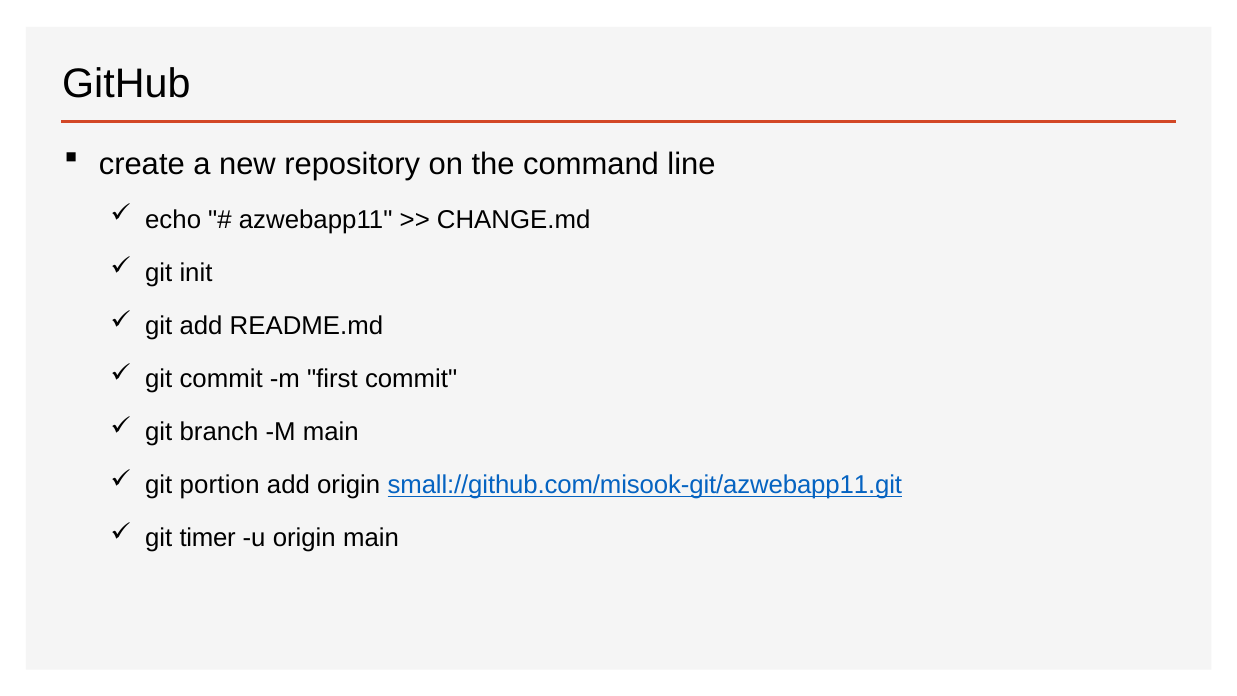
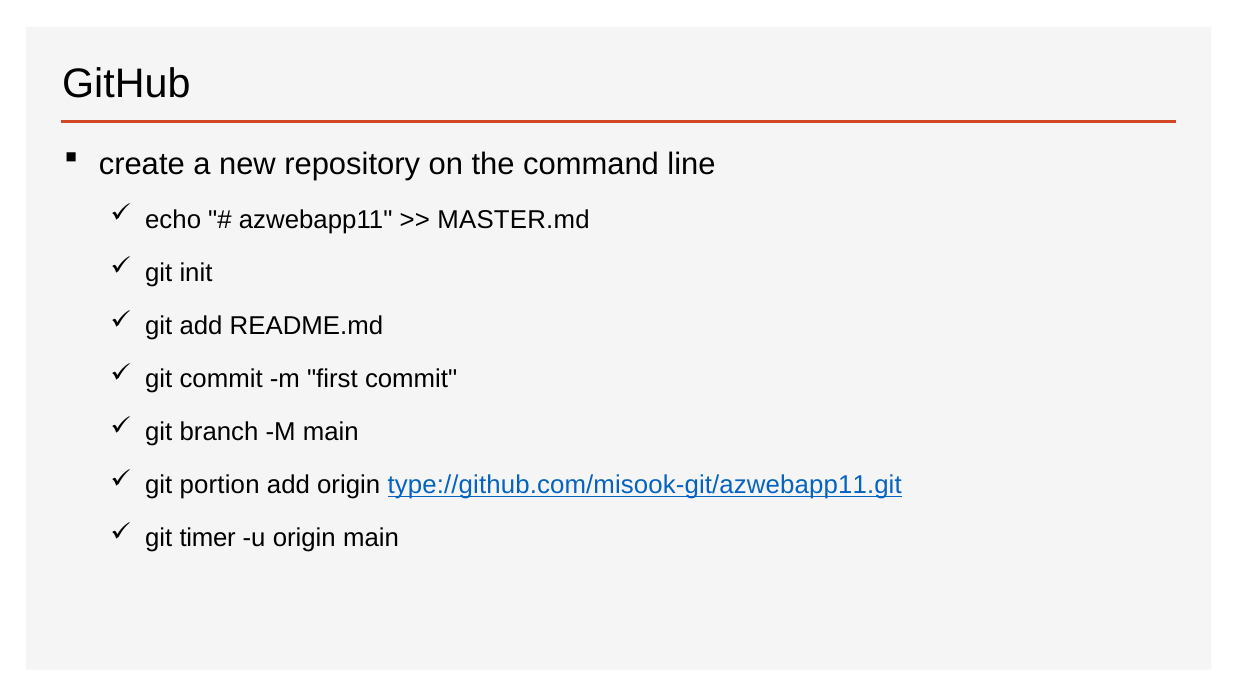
CHANGE.md: CHANGE.md -> MASTER.md
small://github.com/misook-git/azwebapp11.git: small://github.com/misook-git/azwebapp11.git -> type://github.com/misook-git/azwebapp11.git
